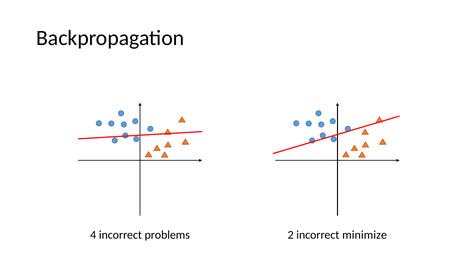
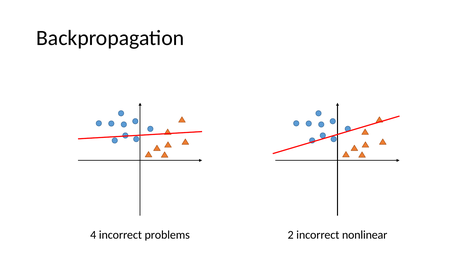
minimize: minimize -> nonlinear
